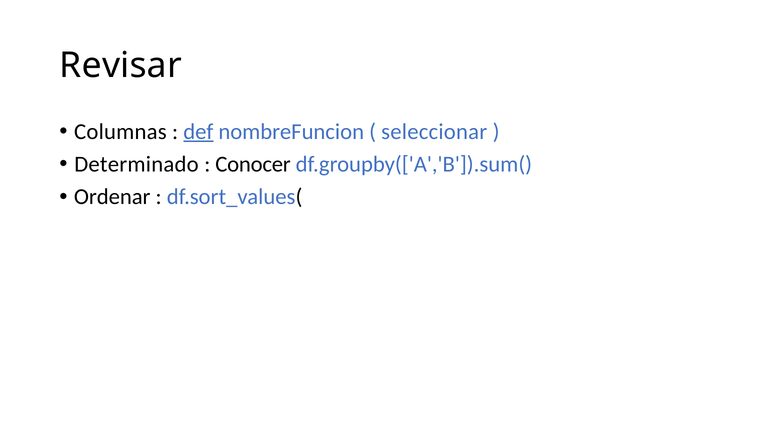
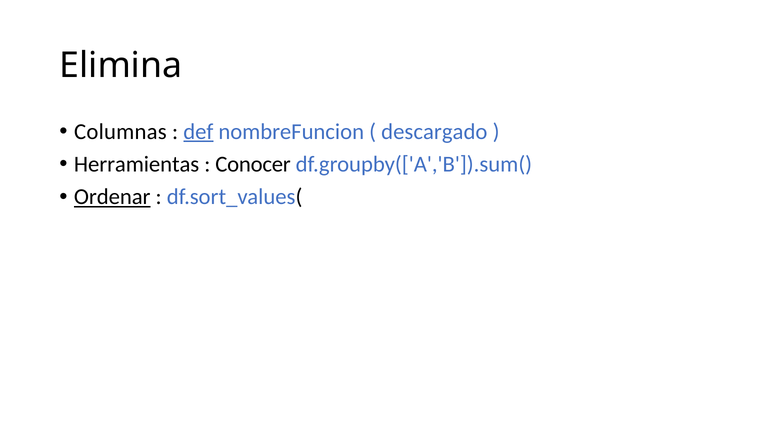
Revisar: Revisar -> Elimina
seleccionar: seleccionar -> descargado
Determinado: Determinado -> Herramientas
Ordenar underline: none -> present
